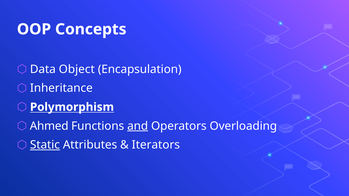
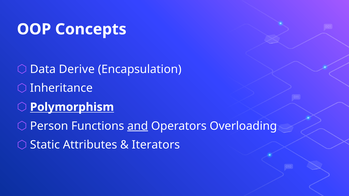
Object: Object -> Derive
Ahmed: Ahmed -> Person
Static underline: present -> none
